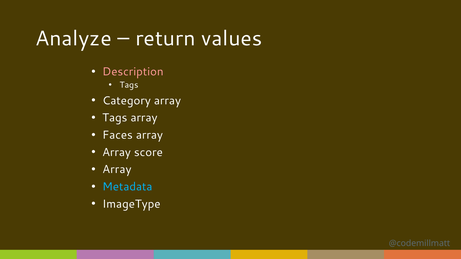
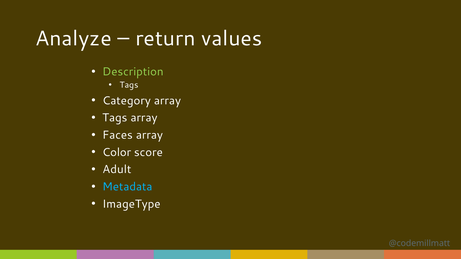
Description colour: pink -> light green
Array at (117, 152): Array -> Color
Array at (117, 170): Array -> Adult
